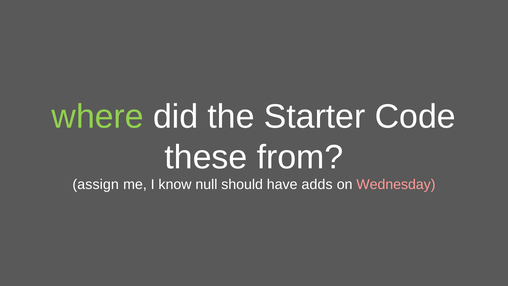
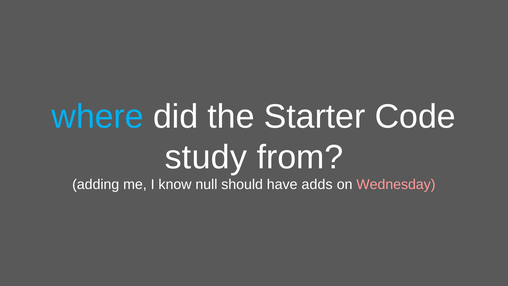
where colour: light green -> light blue
these: these -> study
assign: assign -> adding
